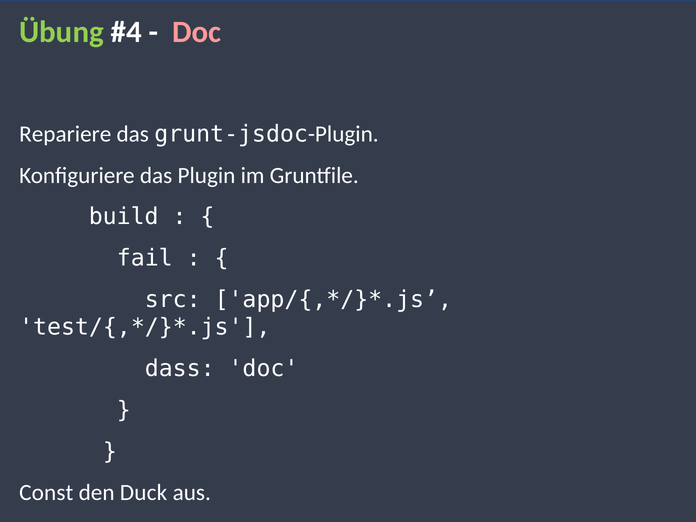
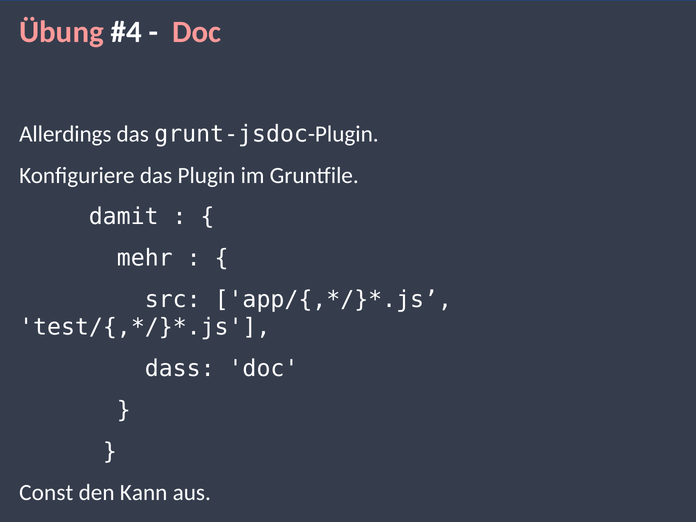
Übung colour: light green -> pink
Repariere: Repariere -> Allerdings
build: build -> damit
fail: fail -> mehr
Duck: Duck -> Kann
